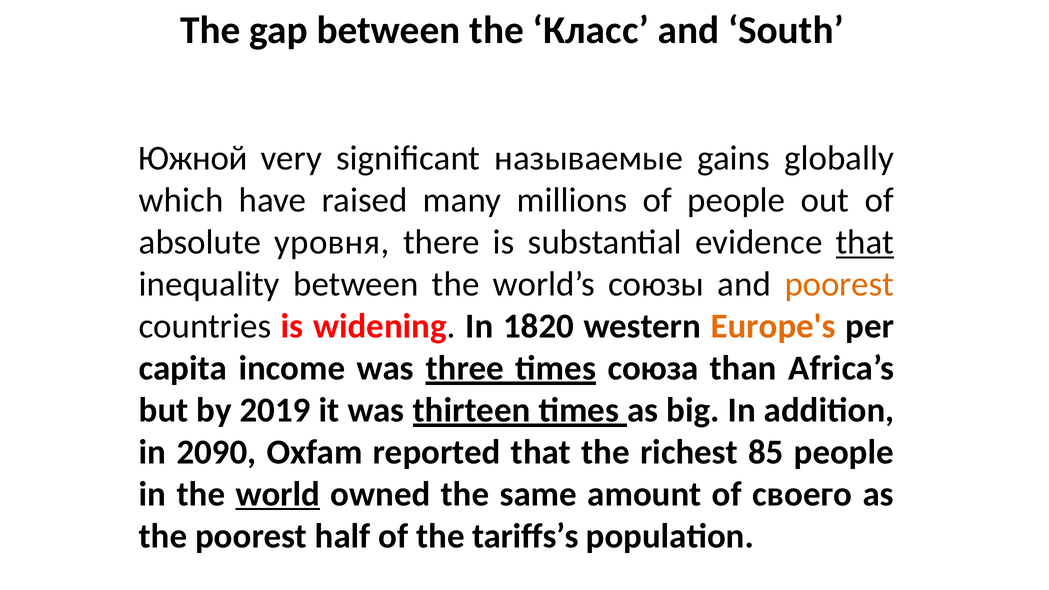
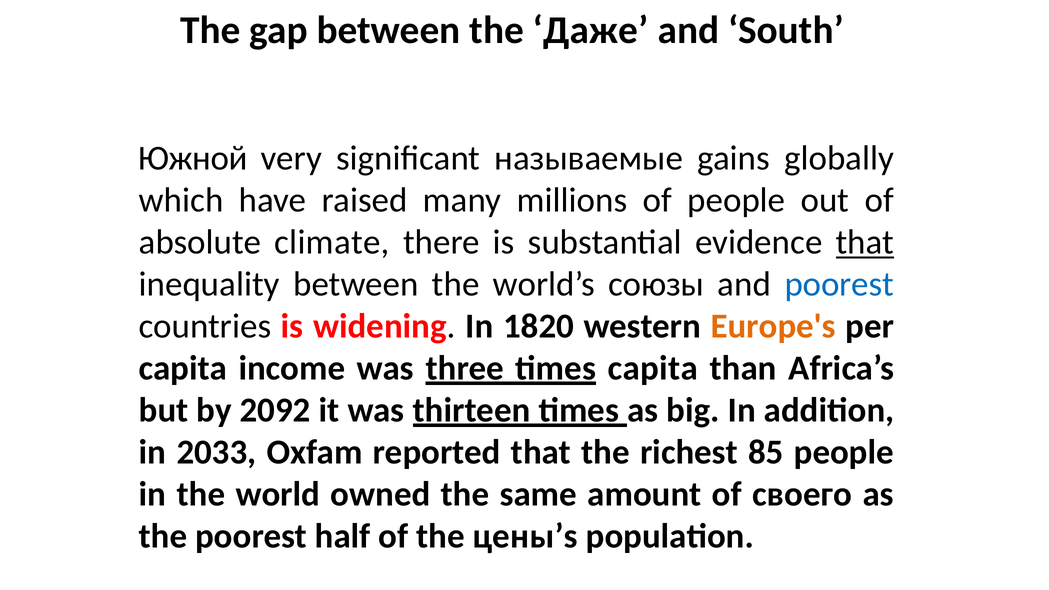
Класс: Класс -> Даже
уровня: уровня -> climate
poorest at (839, 284) colour: orange -> blue
союза at (653, 368): союза -> capita
2019: 2019 -> 2092
2090: 2090 -> 2033
world underline: present -> none
tariffs’s: tariffs’s -> цены’s
